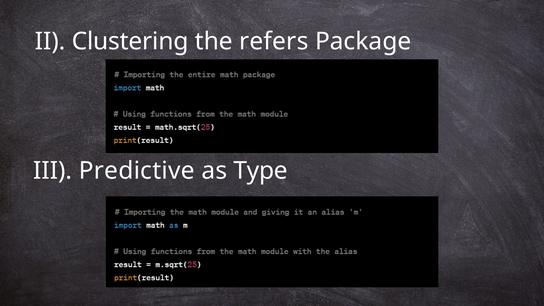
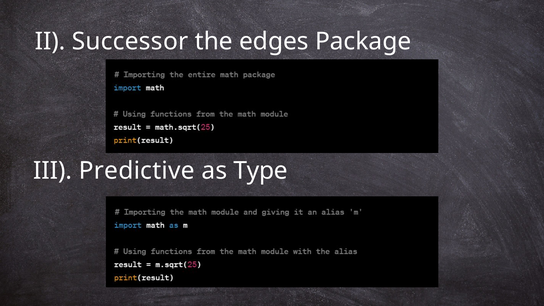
Clustering: Clustering -> Successor
refers: refers -> edges
